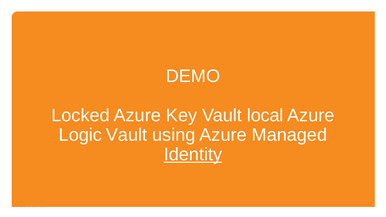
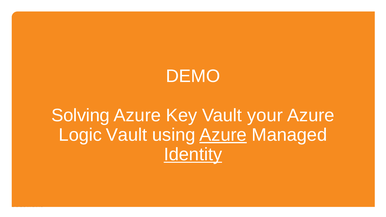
Locked: Locked -> Solving
local: local -> your
Azure at (223, 135) underline: none -> present
